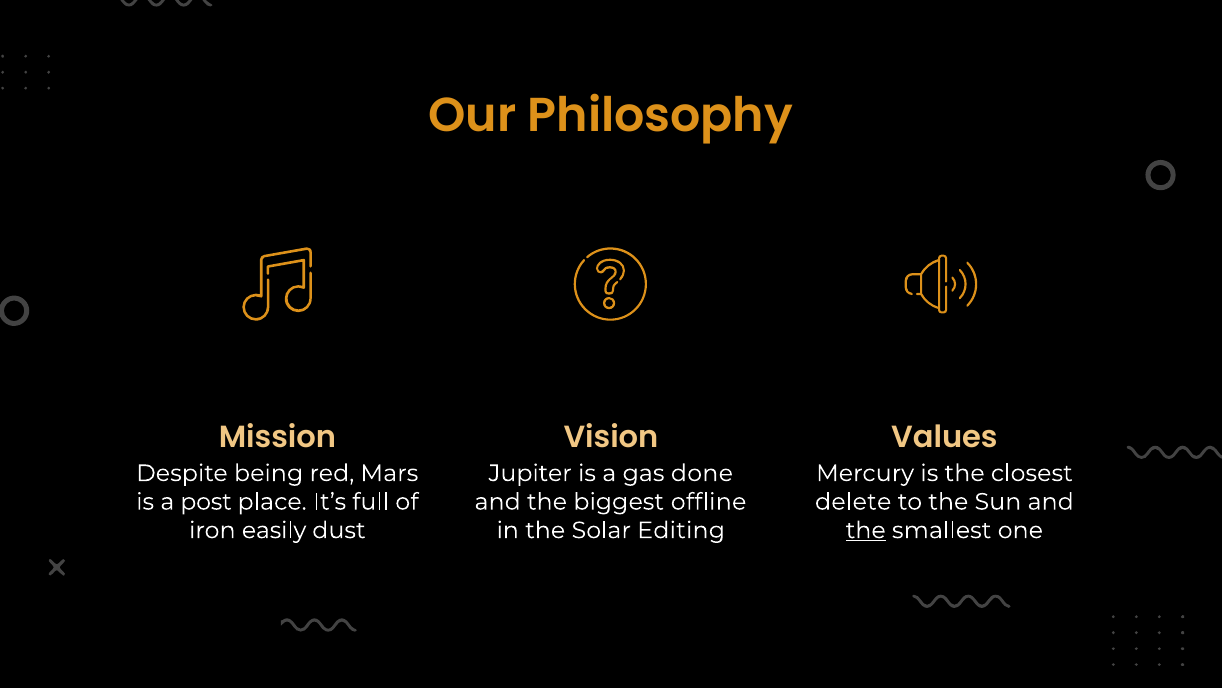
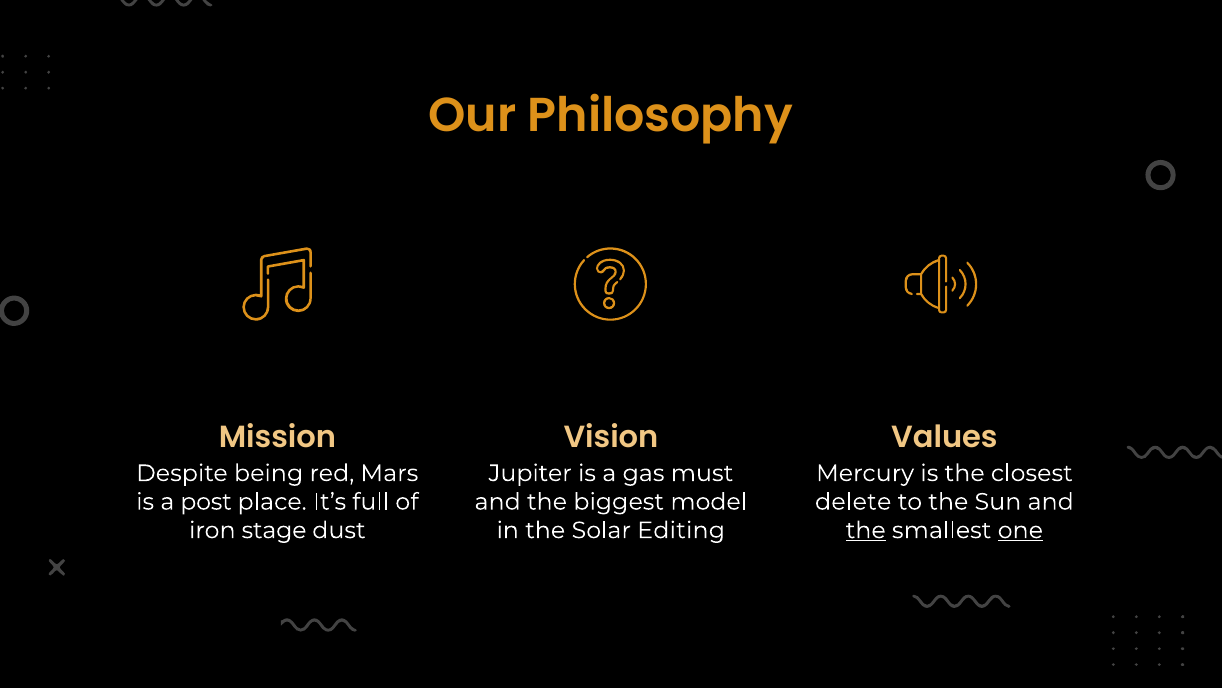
done: done -> must
offline: offline -> model
easily: easily -> stage
one underline: none -> present
